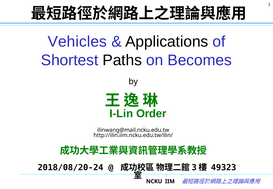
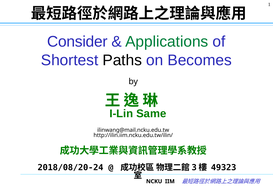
Vehicles: Vehicles -> Consider
Applications colour: black -> green
Order: Order -> Same
